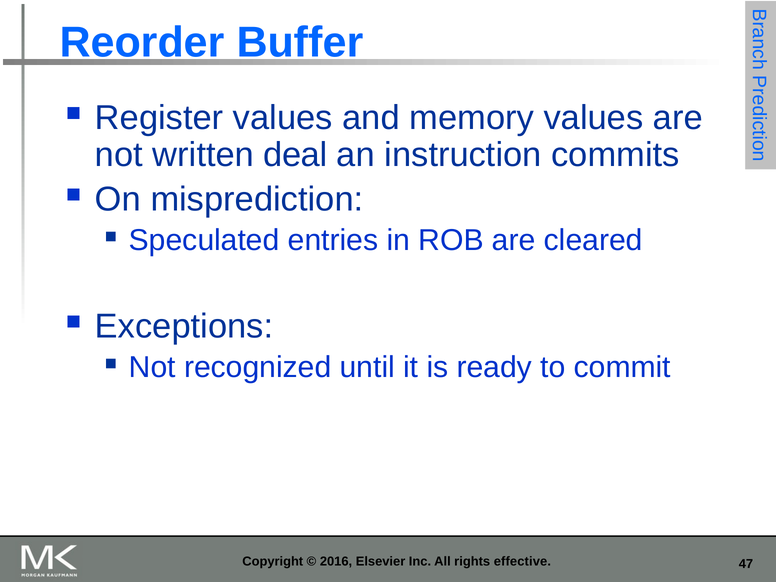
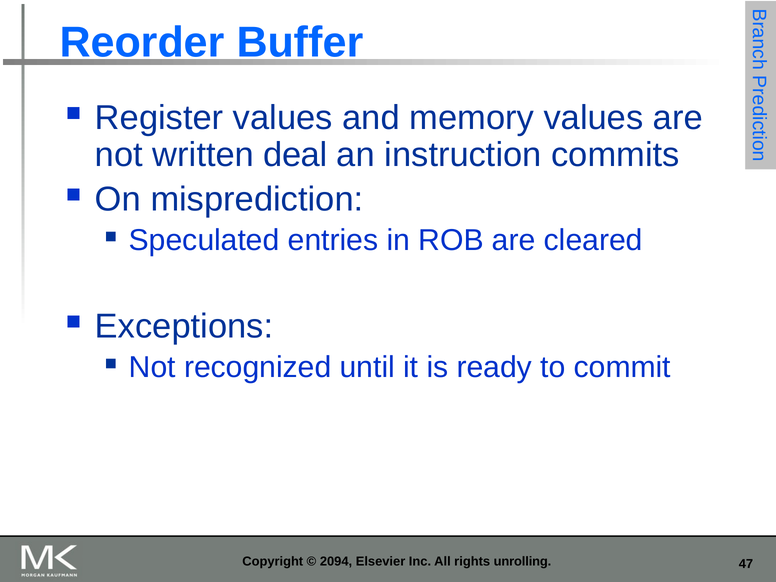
2016: 2016 -> 2094
effective: effective -> unrolling
